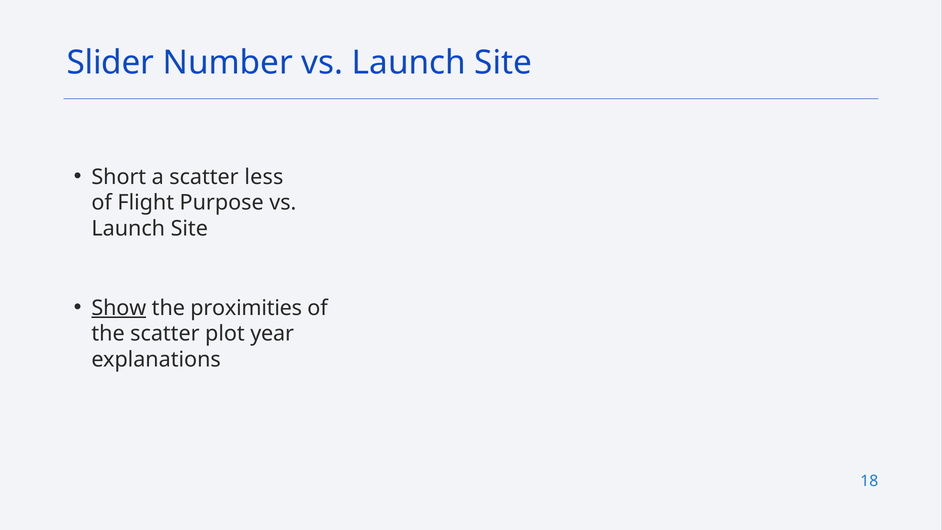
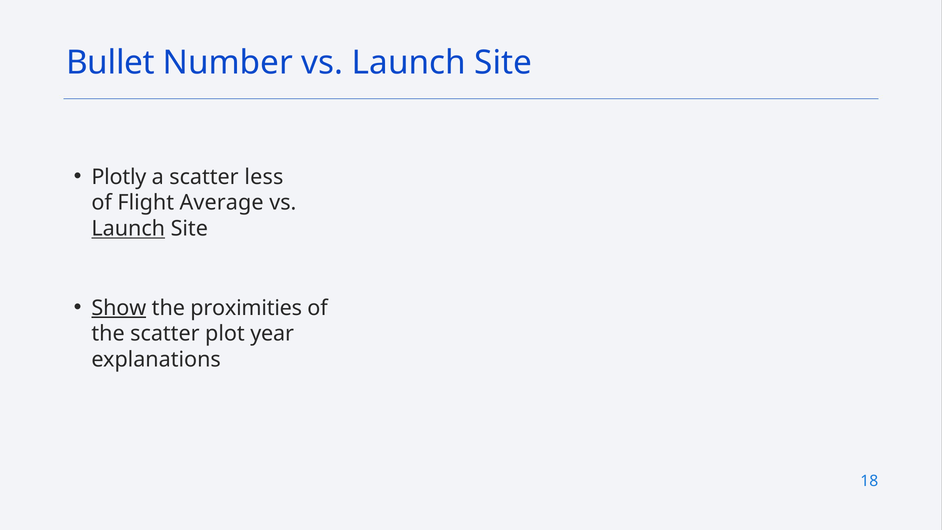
Slider: Slider -> Bullet
Short: Short -> Plotly
Purpose: Purpose -> Average
Launch at (128, 229) underline: none -> present
